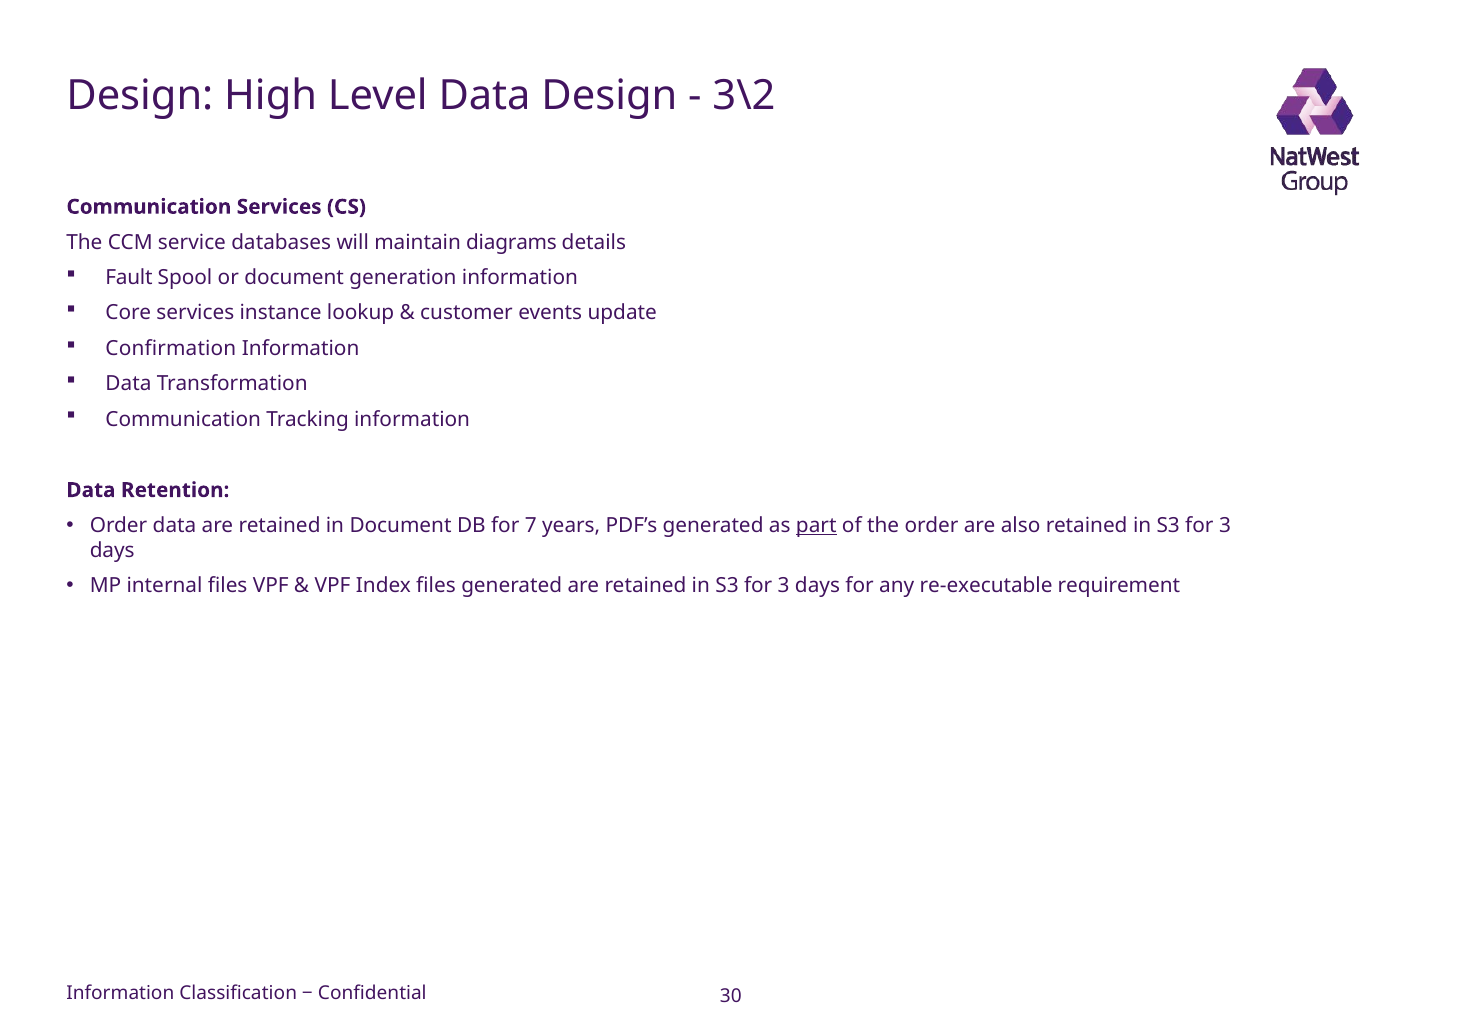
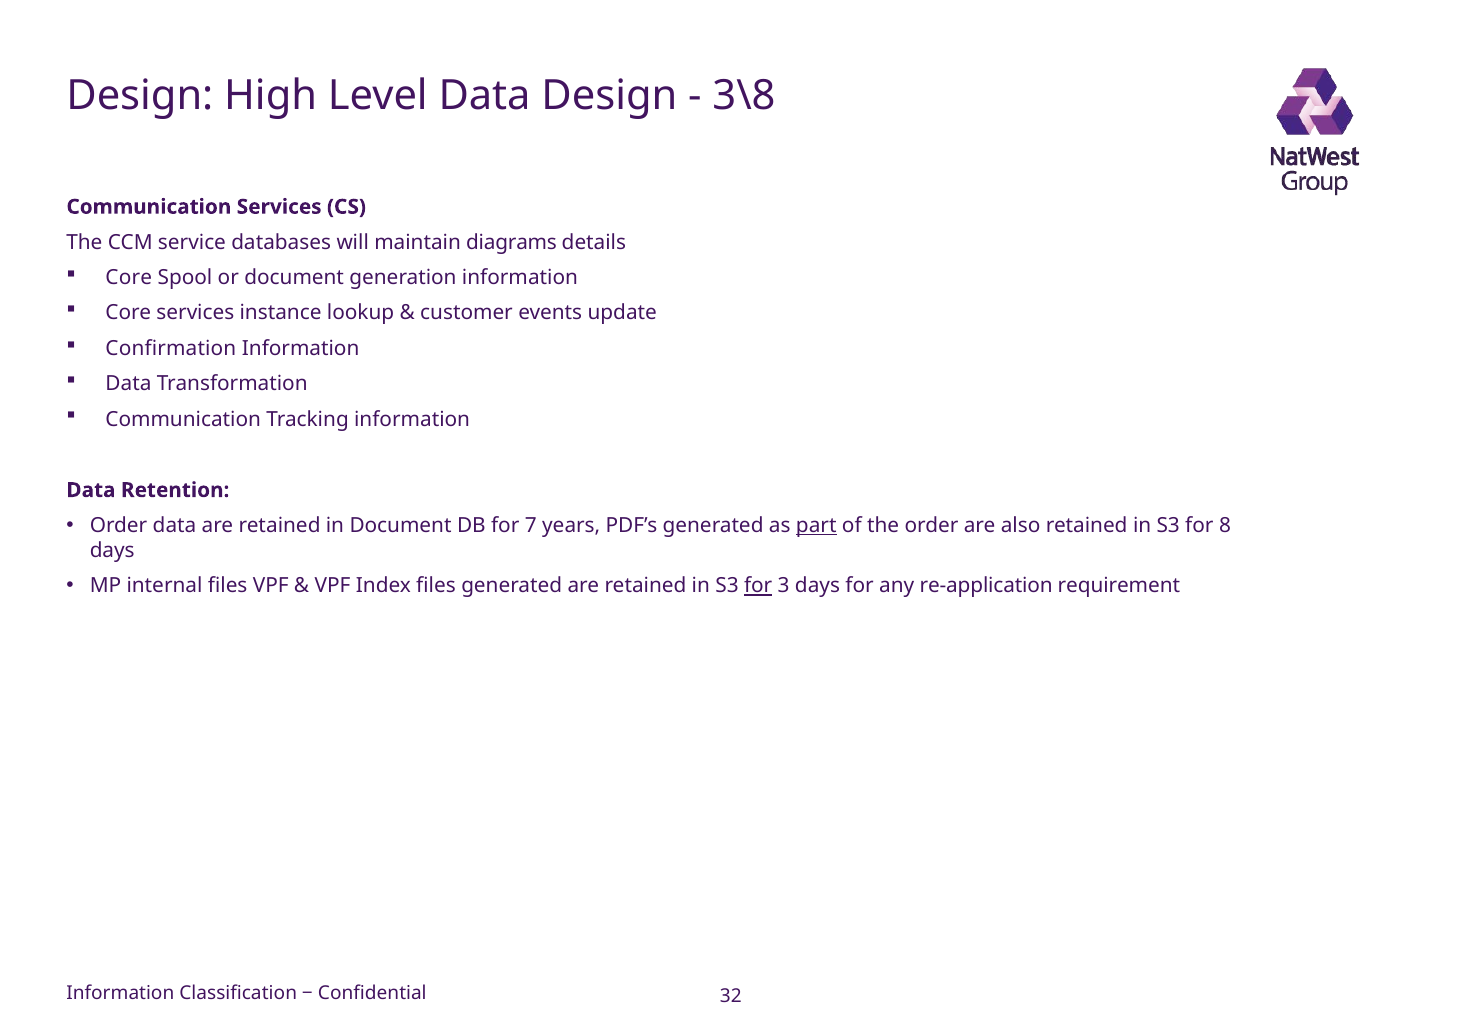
3\2: 3\2 -> 3\8
Fault at (129, 278): Fault -> Core
3 at (1225, 526): 3 -> 8
for at (758, 586) underline: none -> present
re-executable: re-executable -> re-application
30: 30 -> 32
